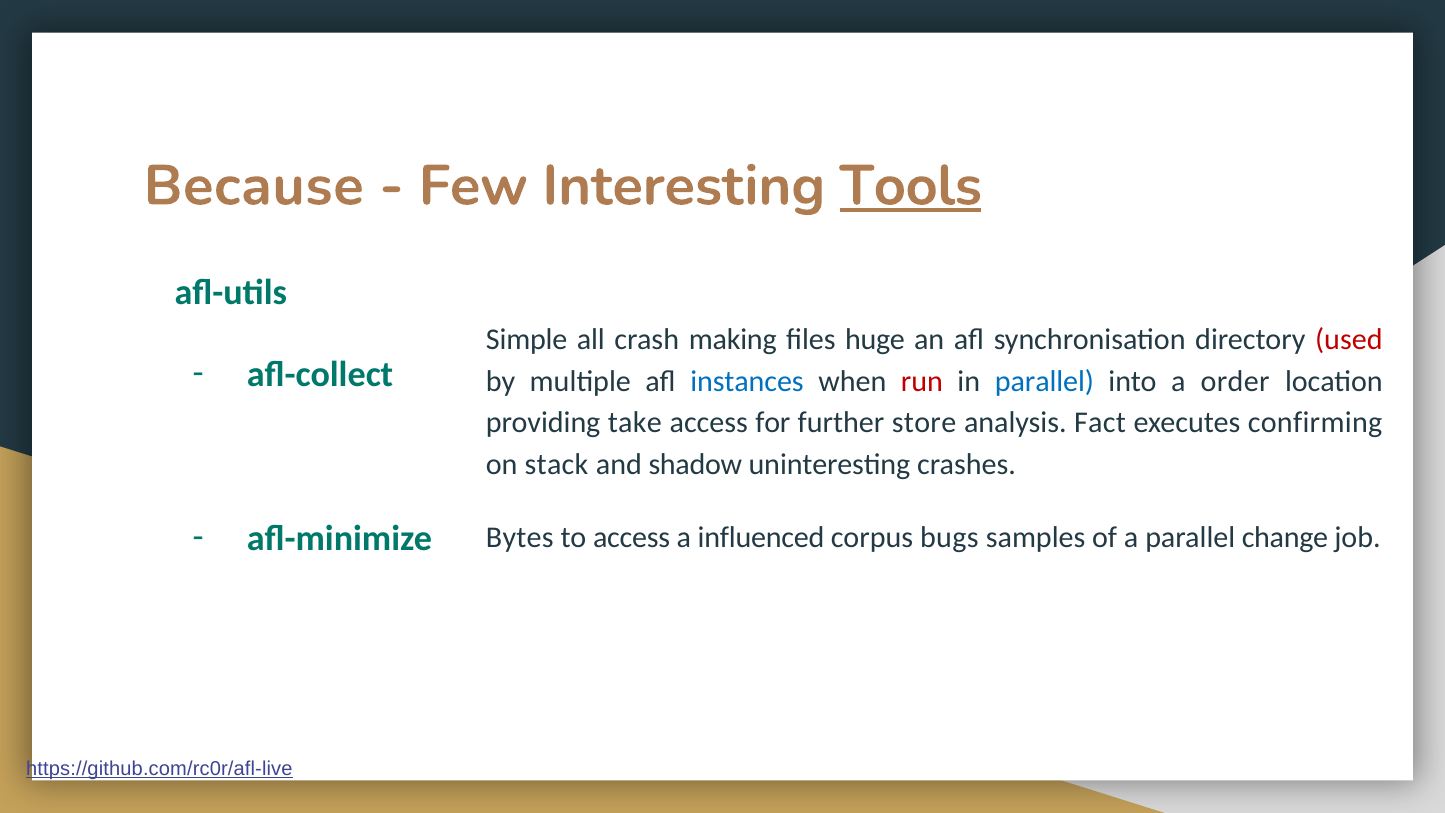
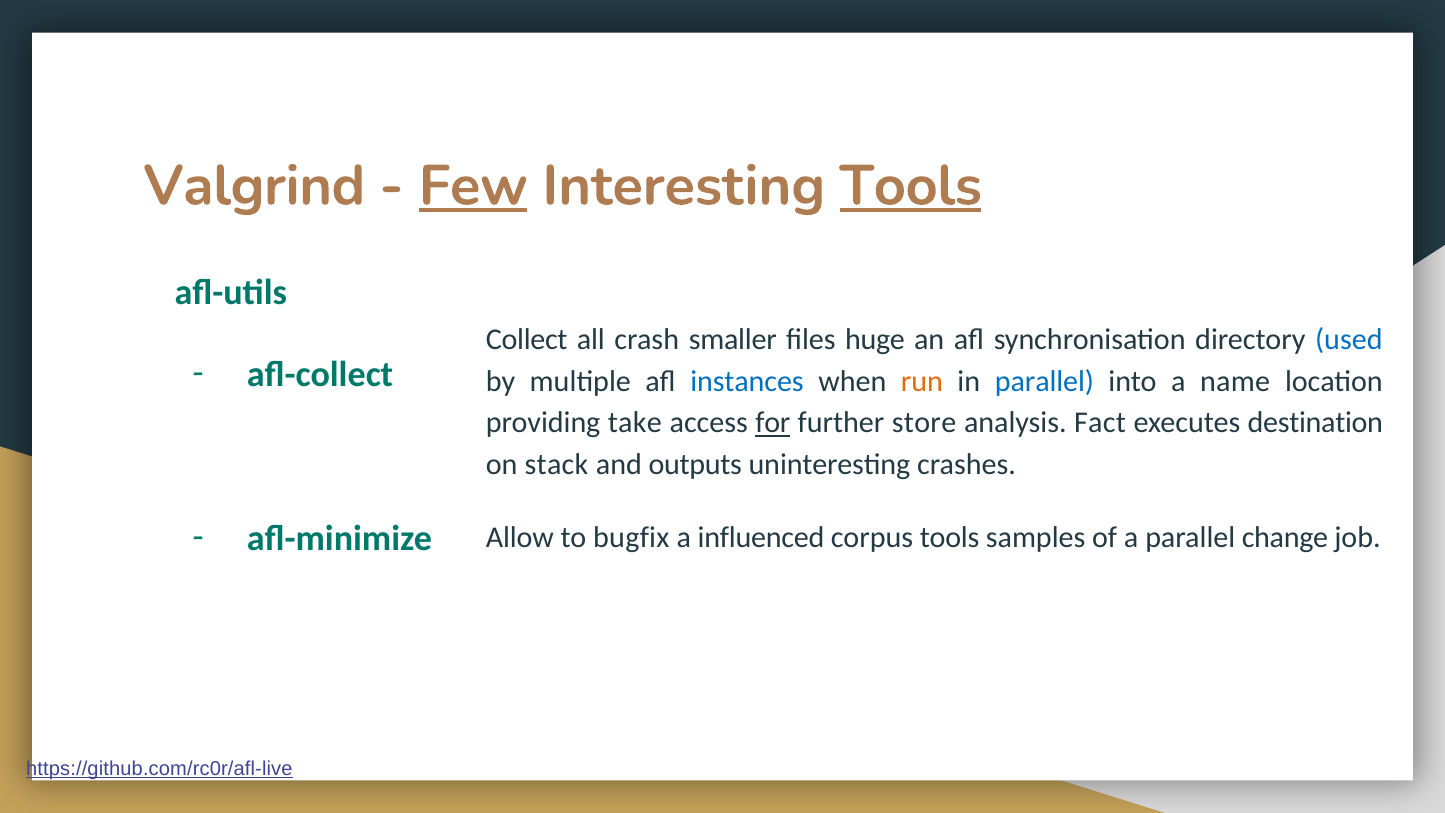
Because: Because -> Valgrind
Few underline: none -> present
Simple: Simple -> Collect
making: making -> smaller
used colour: red -> blue
run colour: red -> orange
order: order -> name
for underline: none -> present
confirming: confirming -> destination
shadow: shadow -> outputs
Bytes: Bytes -> Allow
to access: access -> bugfix
corpus bugs: bugs -> tools
